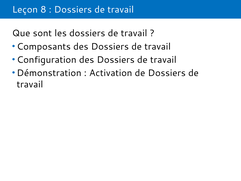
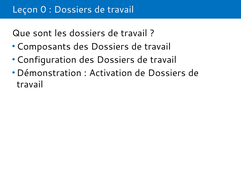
8: 8 -> 0
